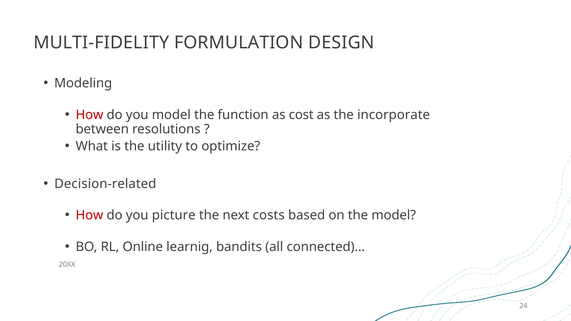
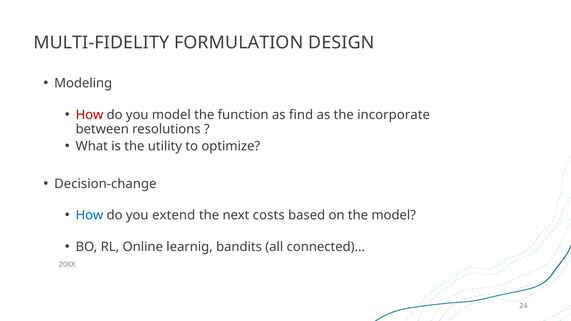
cost: cost -> find
Decision-related: Decision-related -> Decision-change
How at (89, 215) colour: red -> blue
picture: picture -> extend
